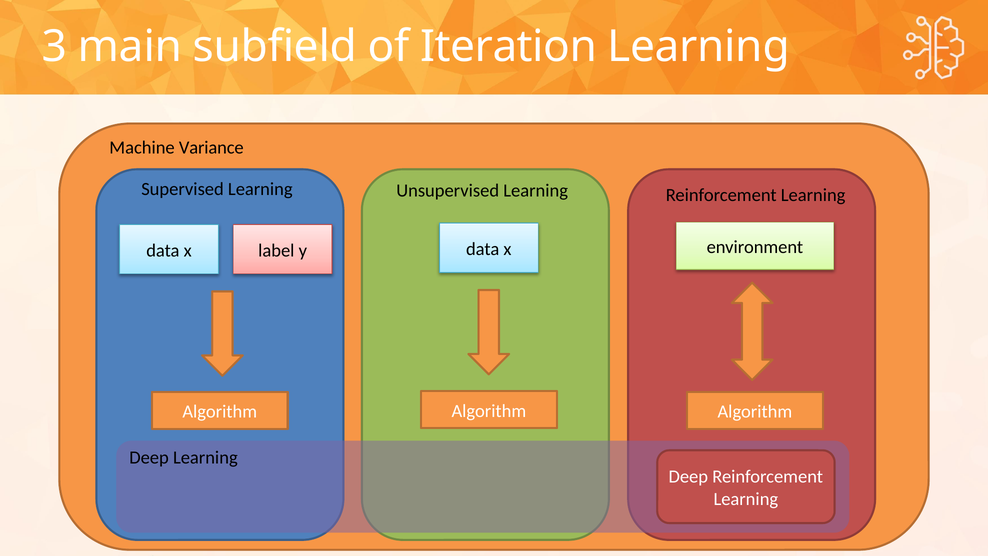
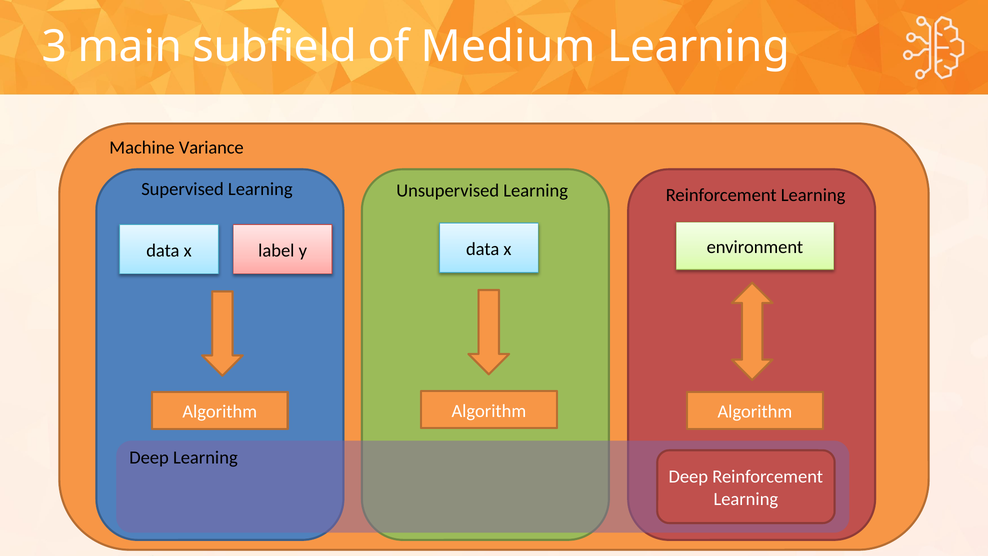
Iteration: Iteration -> Medium
